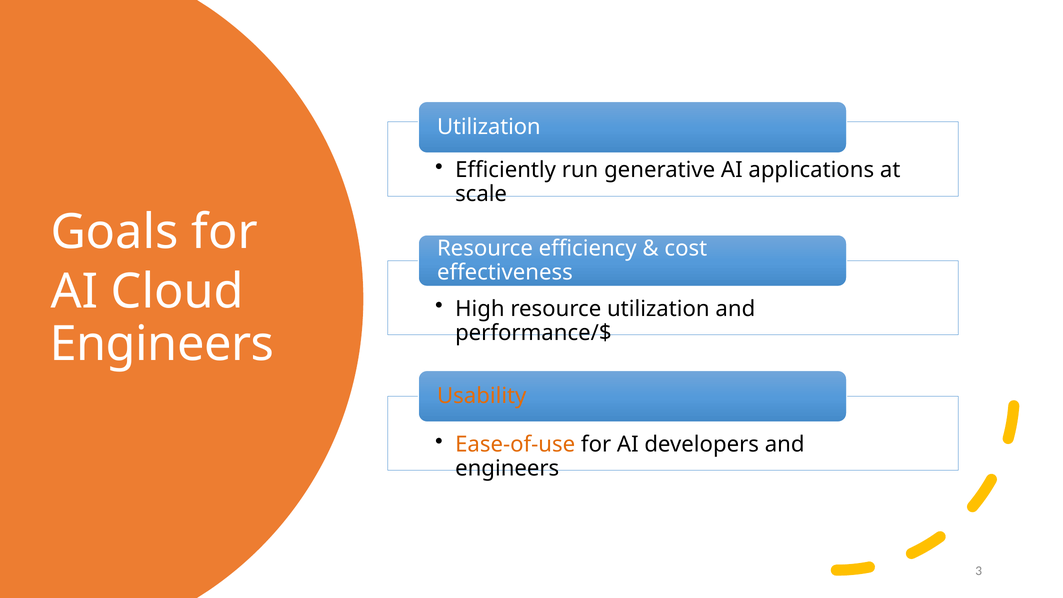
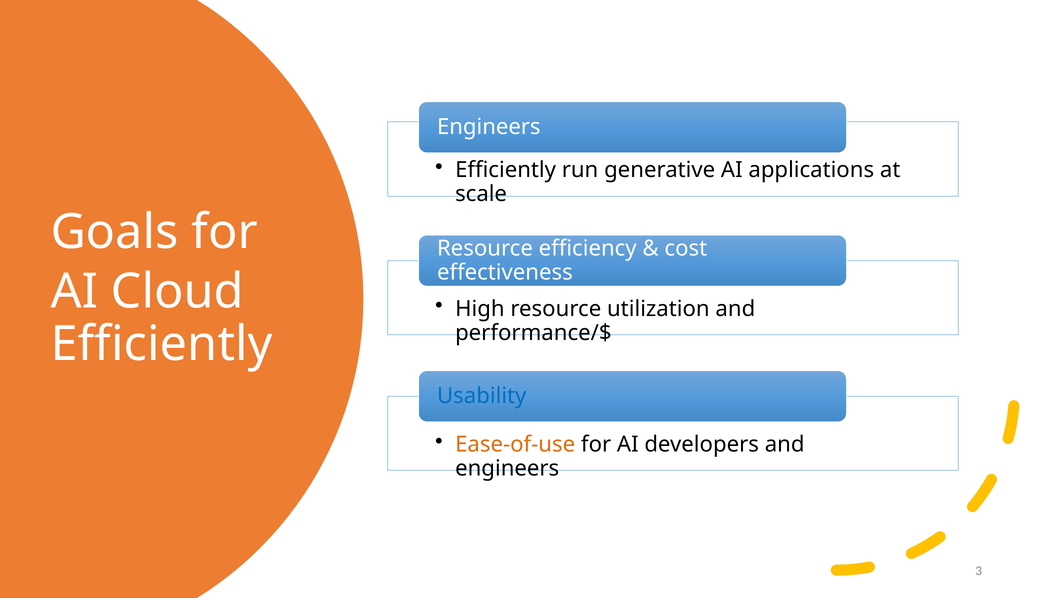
Utilization at (489, 127): Utilization -> Engineers
Engineers at (162, 344): Engineers -> Efficiently
Usability colour: orange -> blue
